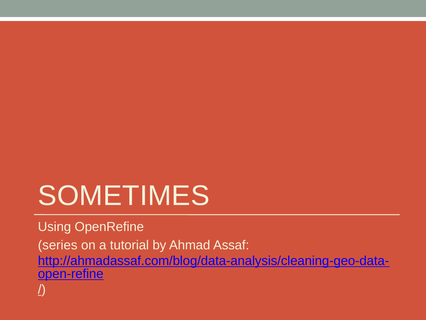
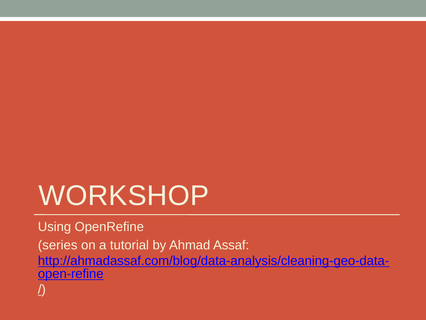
SOMETIMES: SOMETIMES -> WORKSHOP
